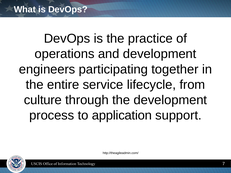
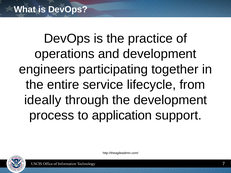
culture: culture -> ideally
